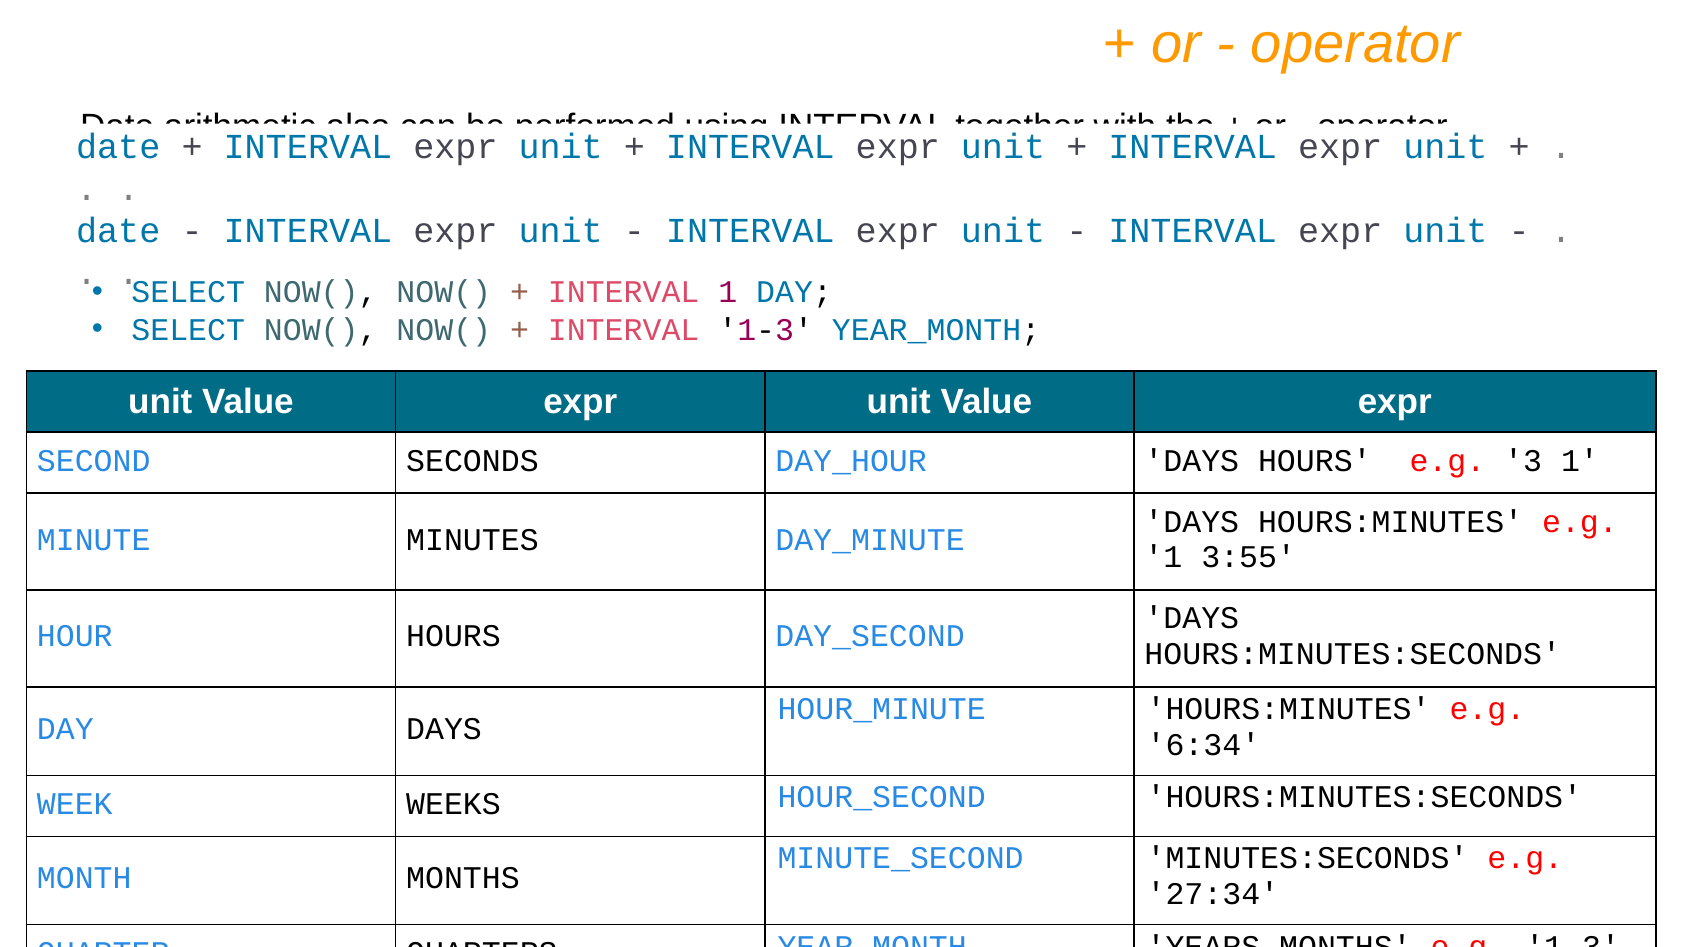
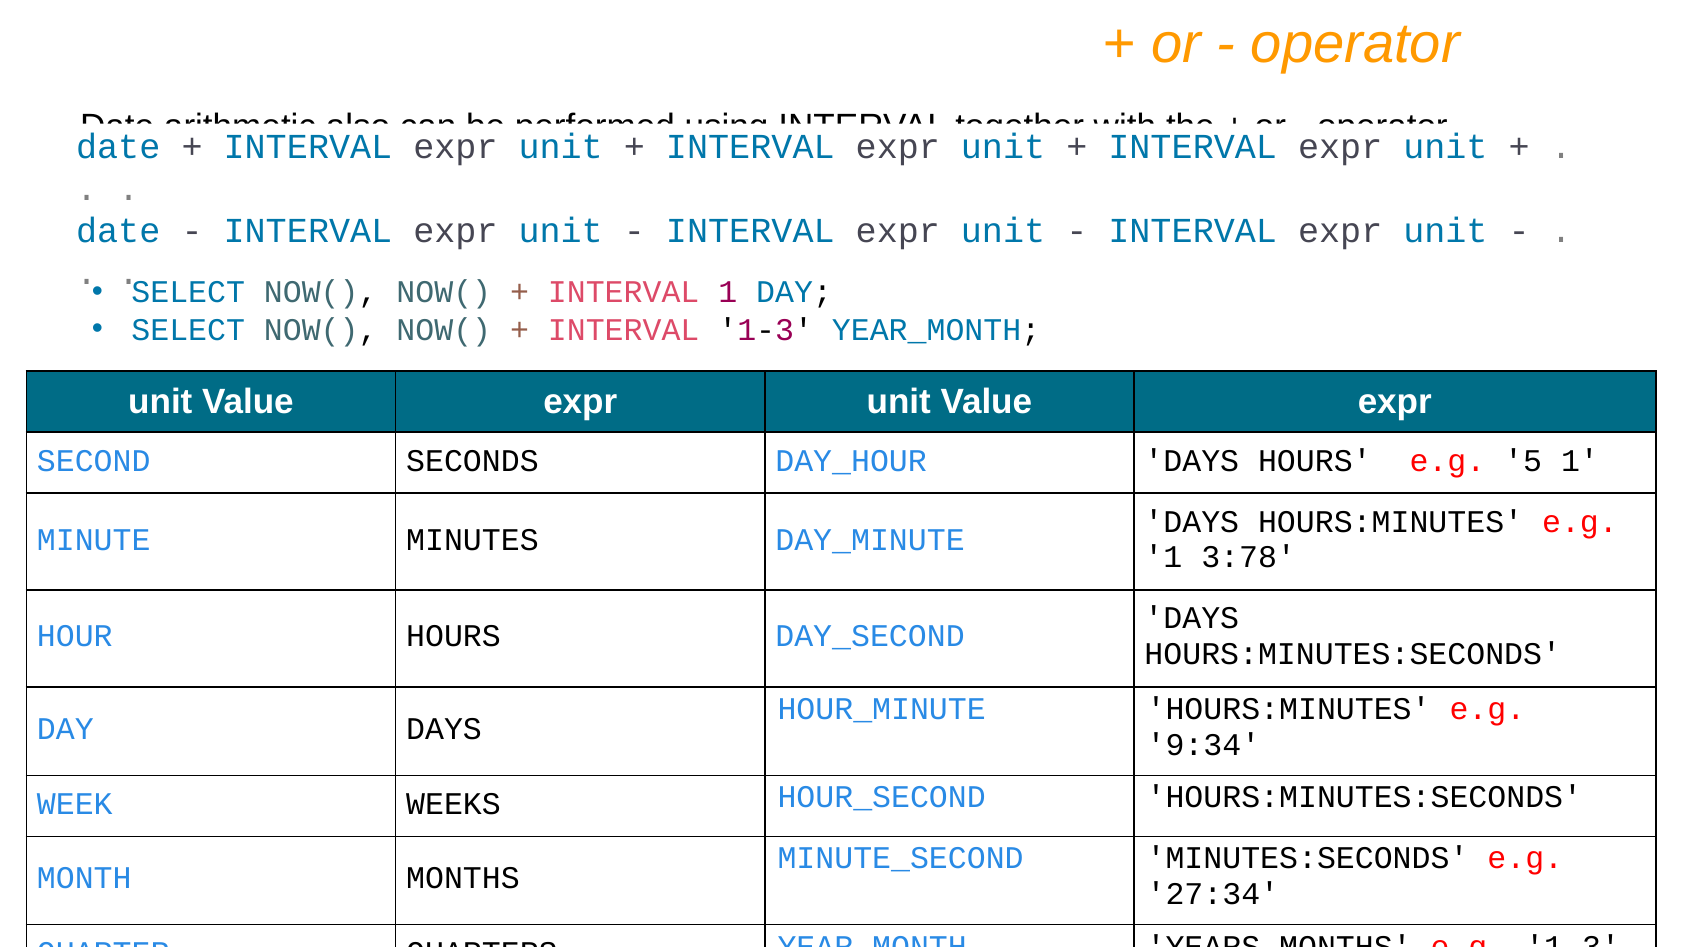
3: 3 -> 5
3:55: 3:55 -> 3:78
6:34: 6:34 -> 9:34
